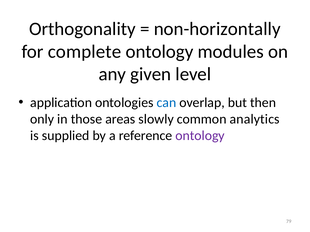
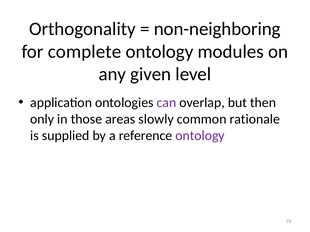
non-horizontally: non-horizontally -> non-neighboring
can colour: blue -> purple
analytics: analytics -> rationale
